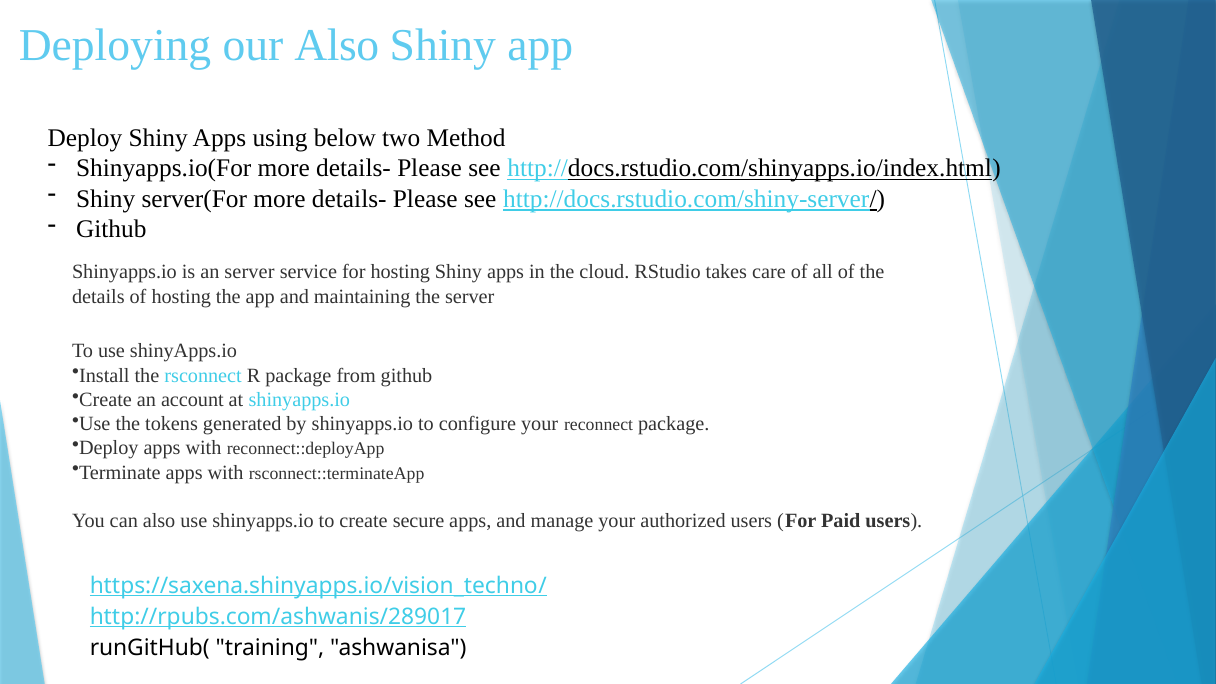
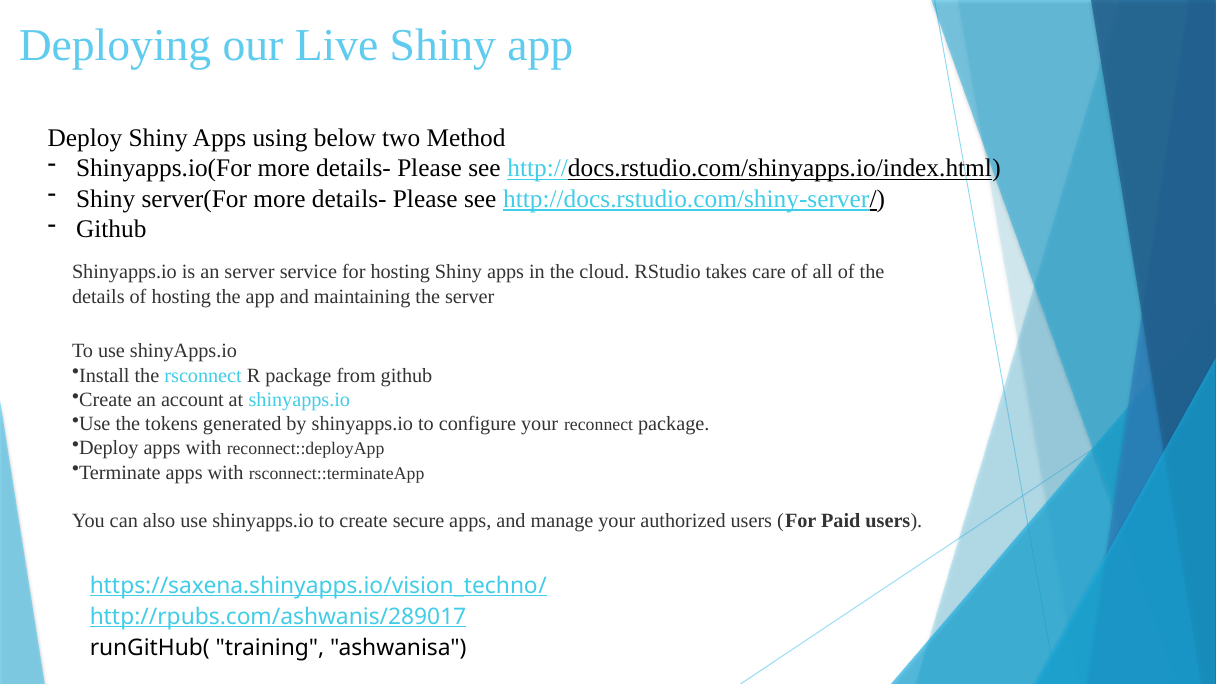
our Also: Also -> Live
